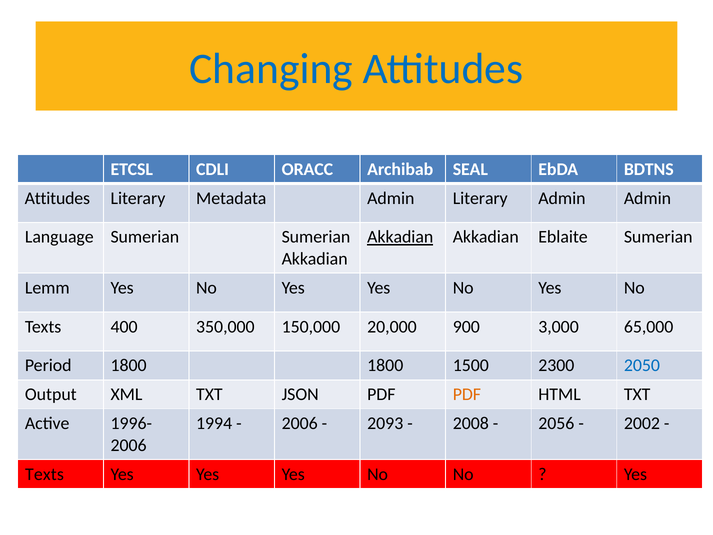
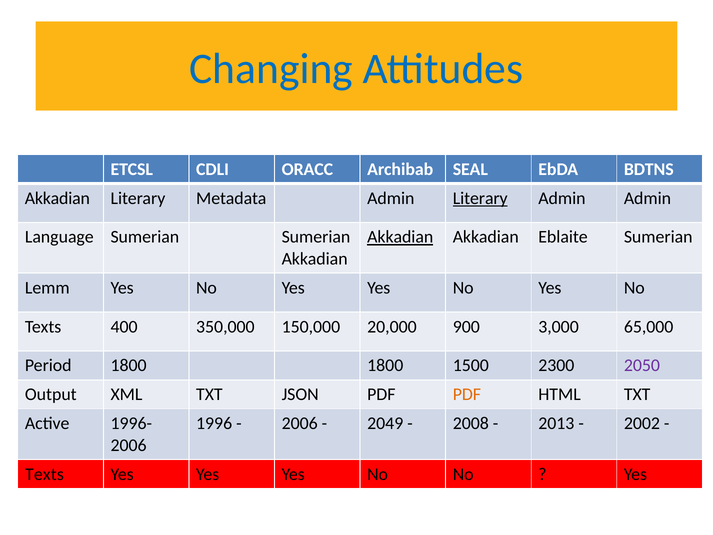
Attitudes at (57, 198): Attitudes -> Akkadian
Literary at (480, 198) underline: none -> present
2050 colour: blue -> purple
1994: 1994 -> 1996
2093: 2093 -> 2049
2056: 2056 -> 2013
